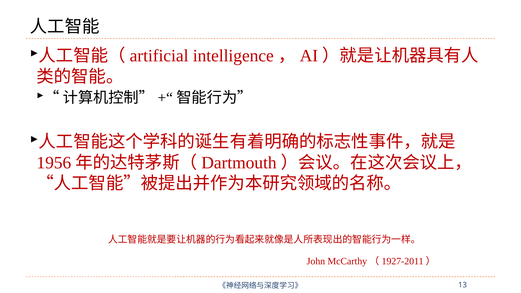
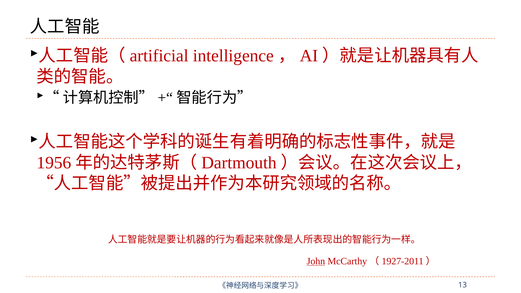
John underline: none -> present
